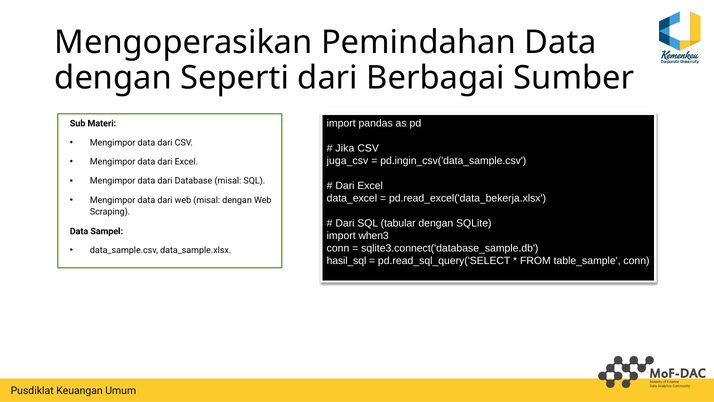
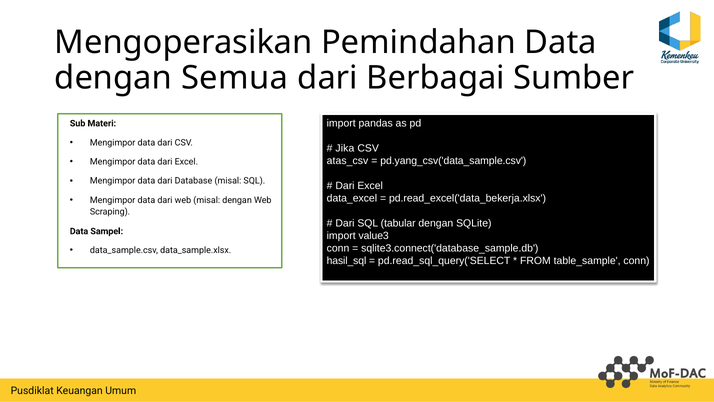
Seperti: Seperti -> Semua
juga_csv: juga_csv -> atas_csv
pd.ingin_csv('data_sample.csv: pd.ingin_csv('data_sample.csv -> pd.yang_csv('data_sample.csv
when3: when3 -> value3
